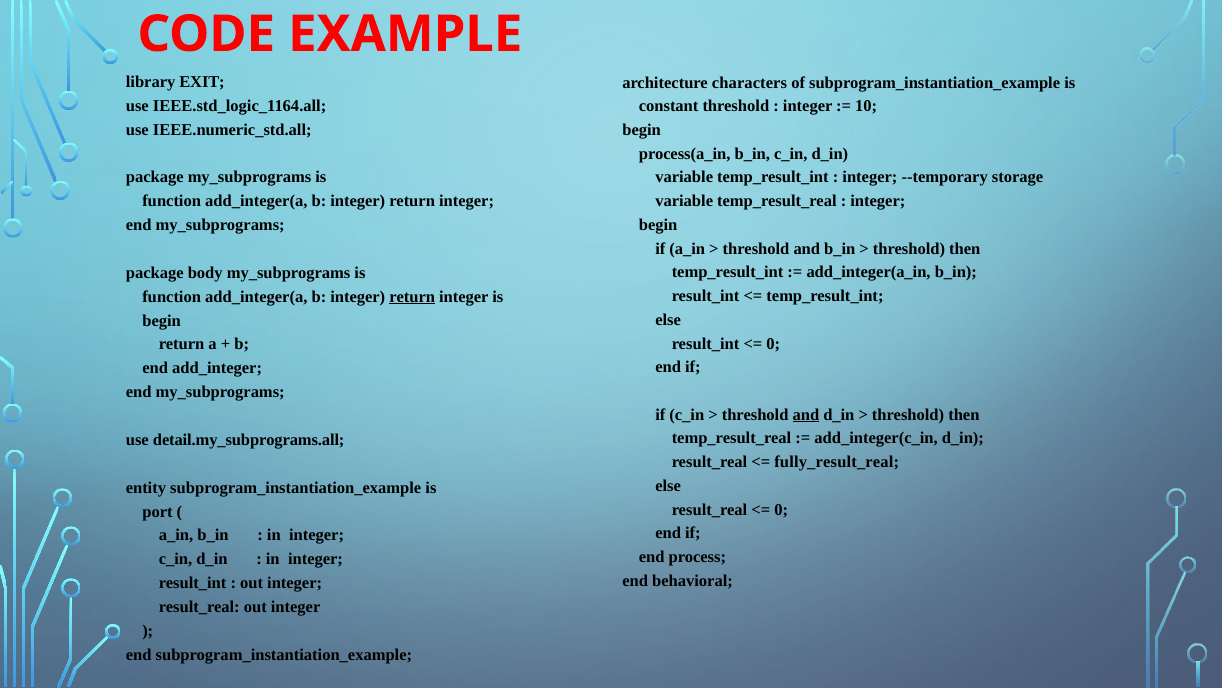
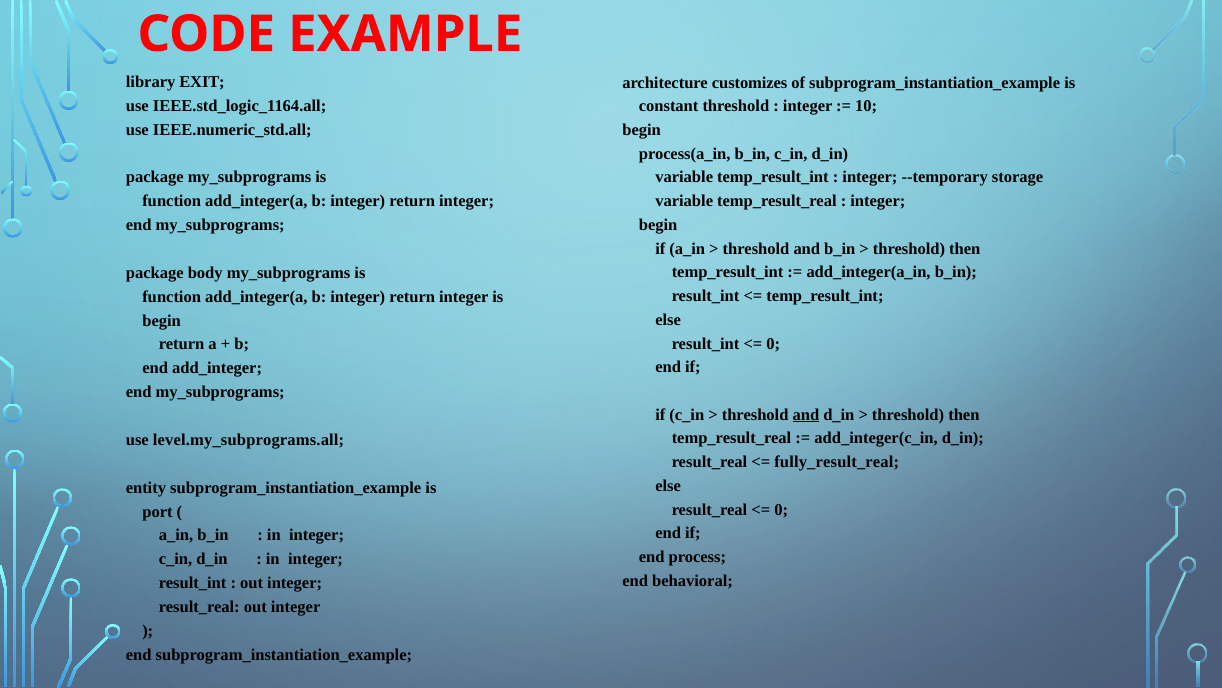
characters: characters -> customizes
return at (412, 296) underline: present -> none
detail.my_subprograms.all: detail.my_subprograms.all -> level.my_subprograms.all
